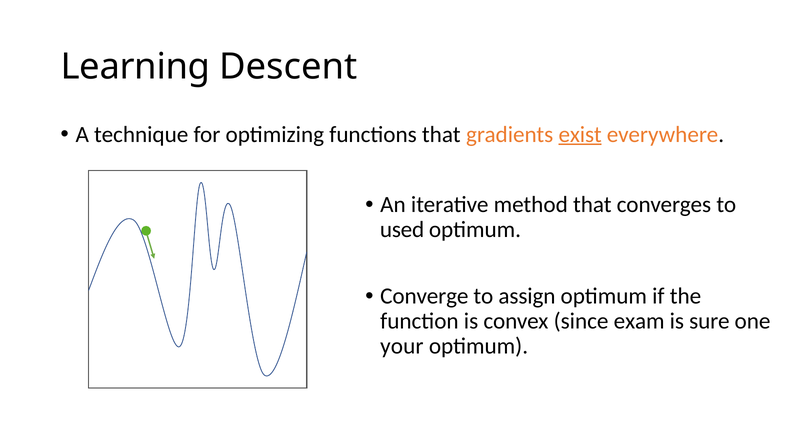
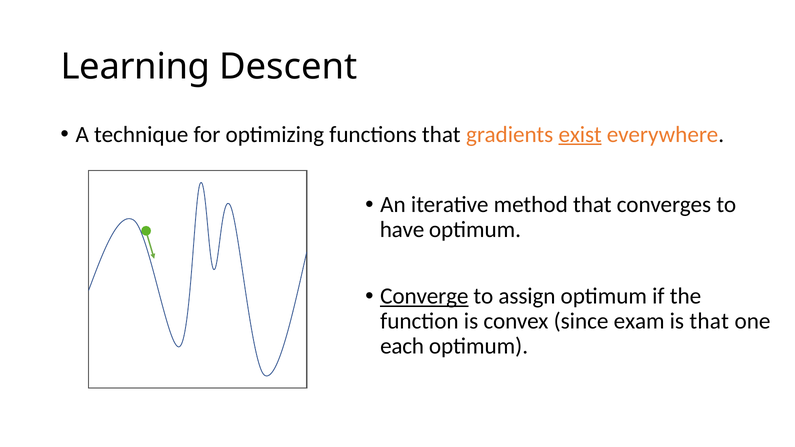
used: used -> have
Converge underline: none -> present
is sure: sure -> that
your: your -> each
